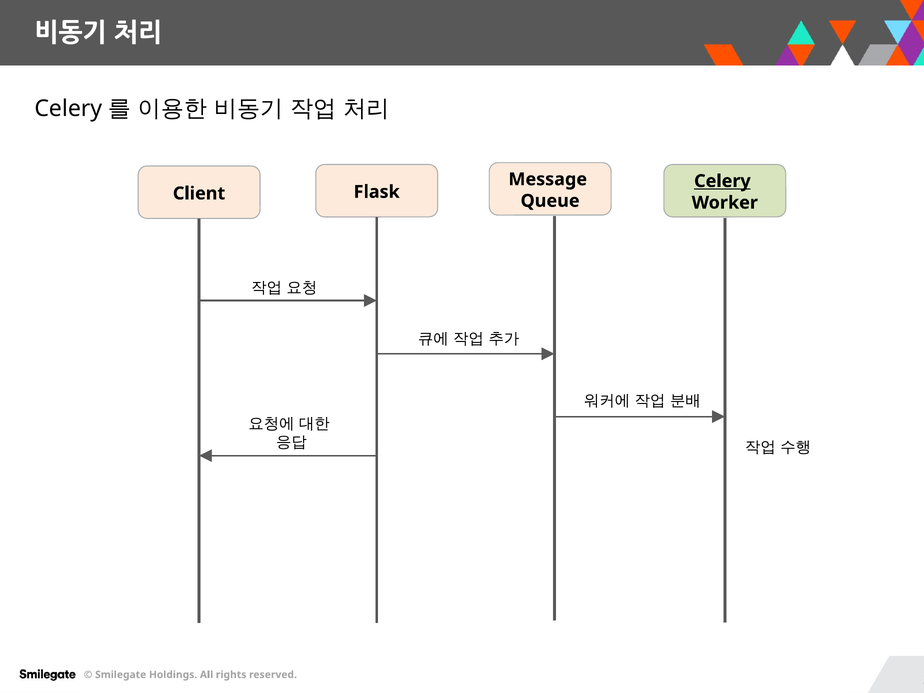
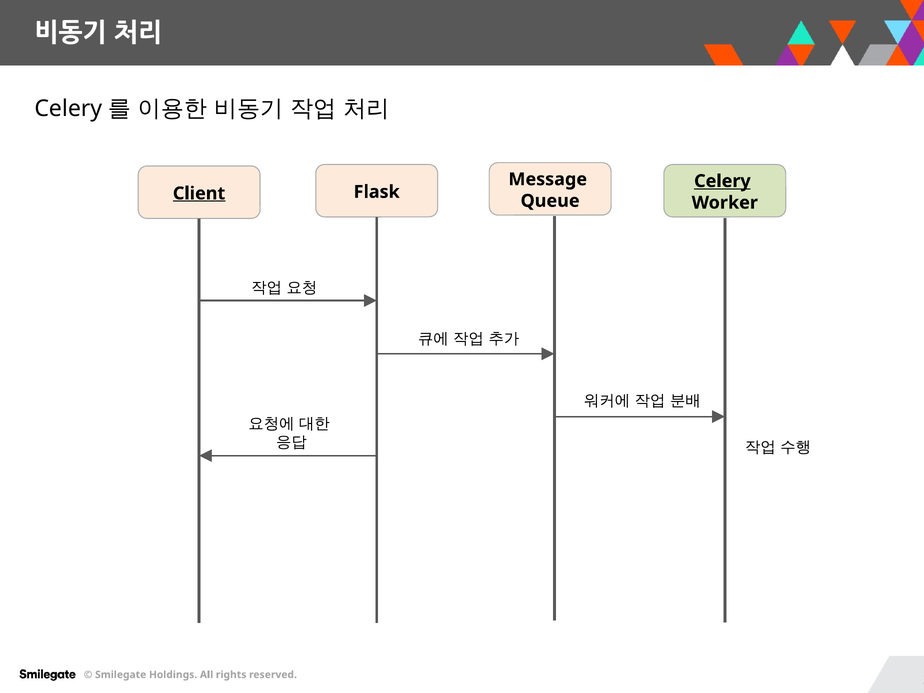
Client underline: none -> present
